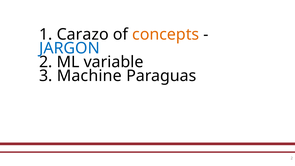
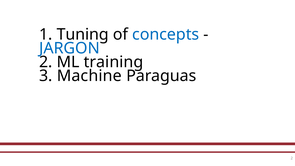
Carazo: Carazo -> Tuning
concepts colour: orange -> blue
variable: variable -> training
